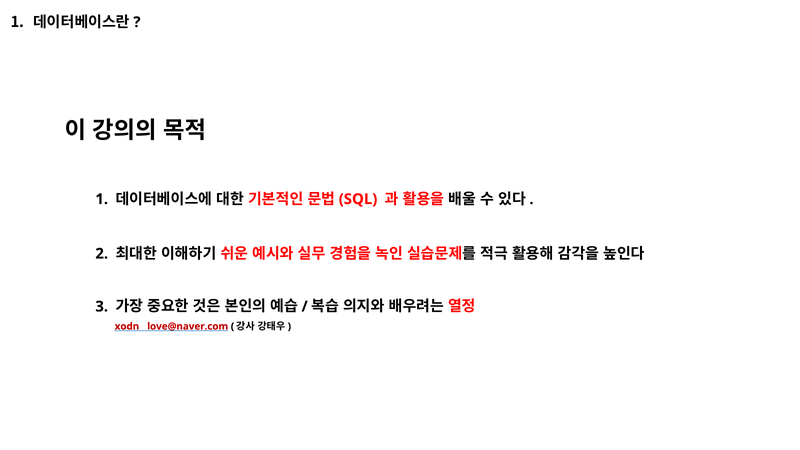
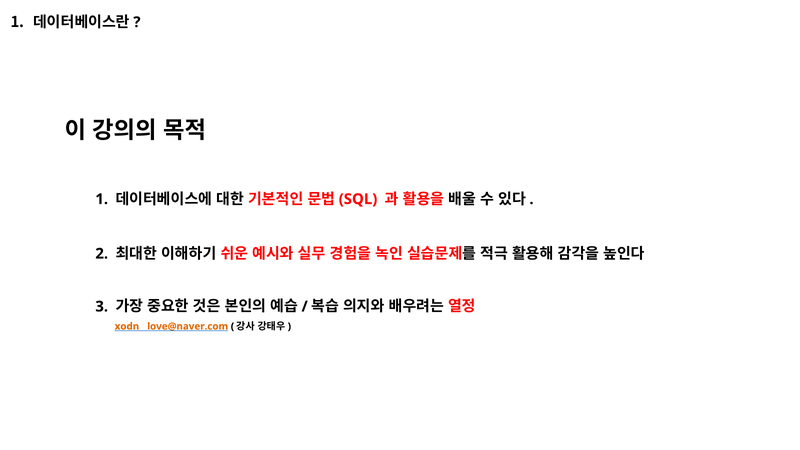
xodn__love@naver.com colour: red -> orange
